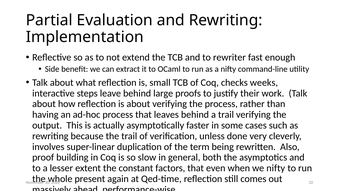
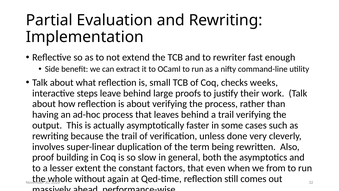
we nifty: nifty -> from
present: present -> without
